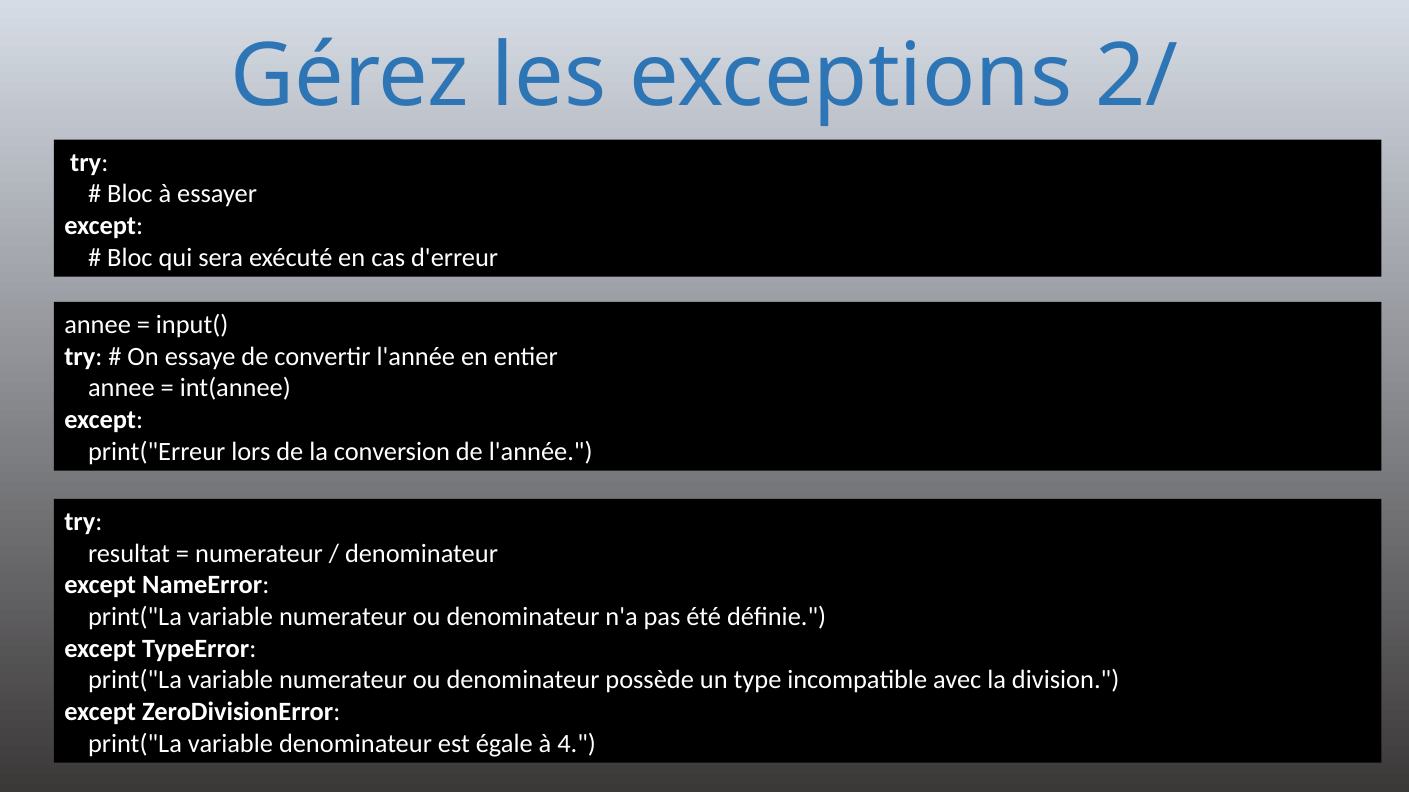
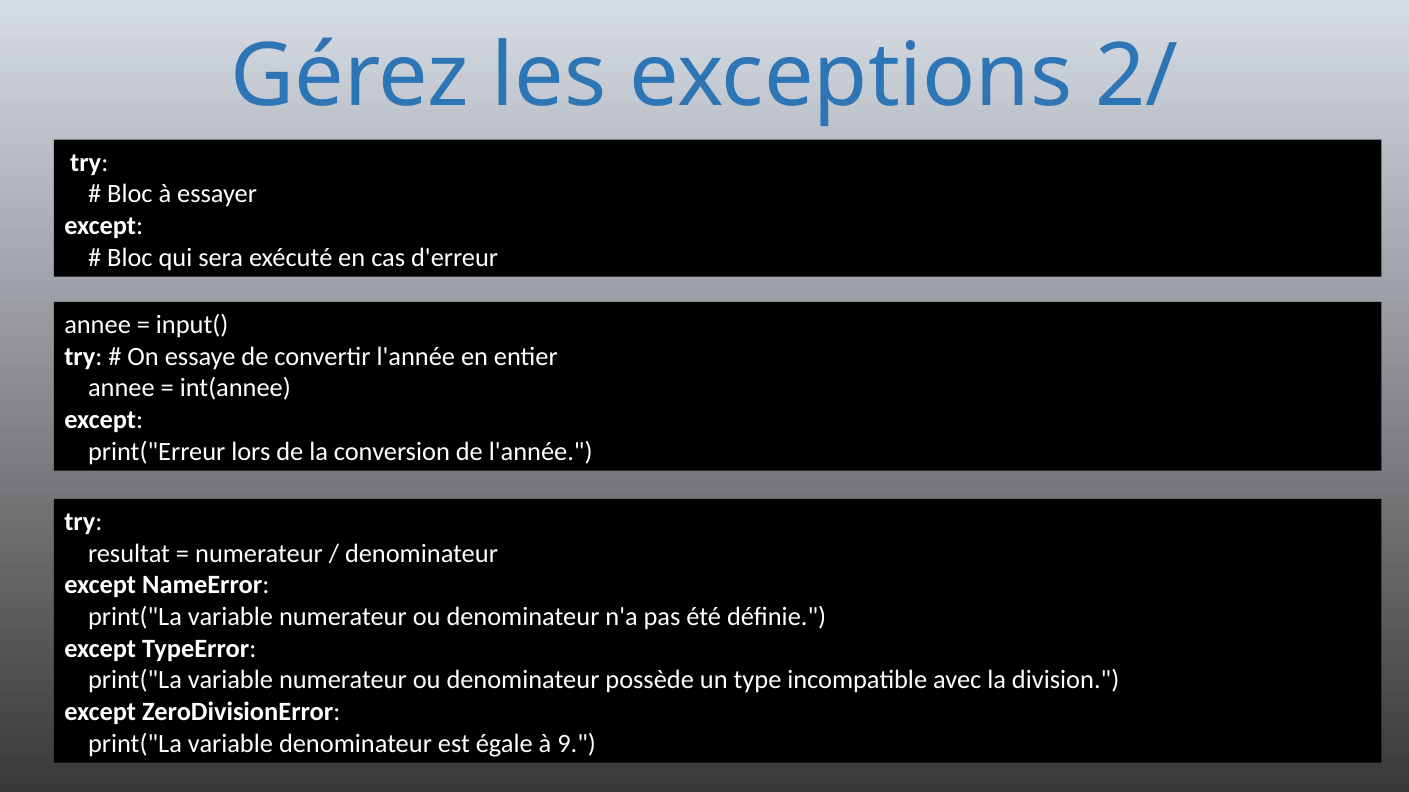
4: 4 -> 9
